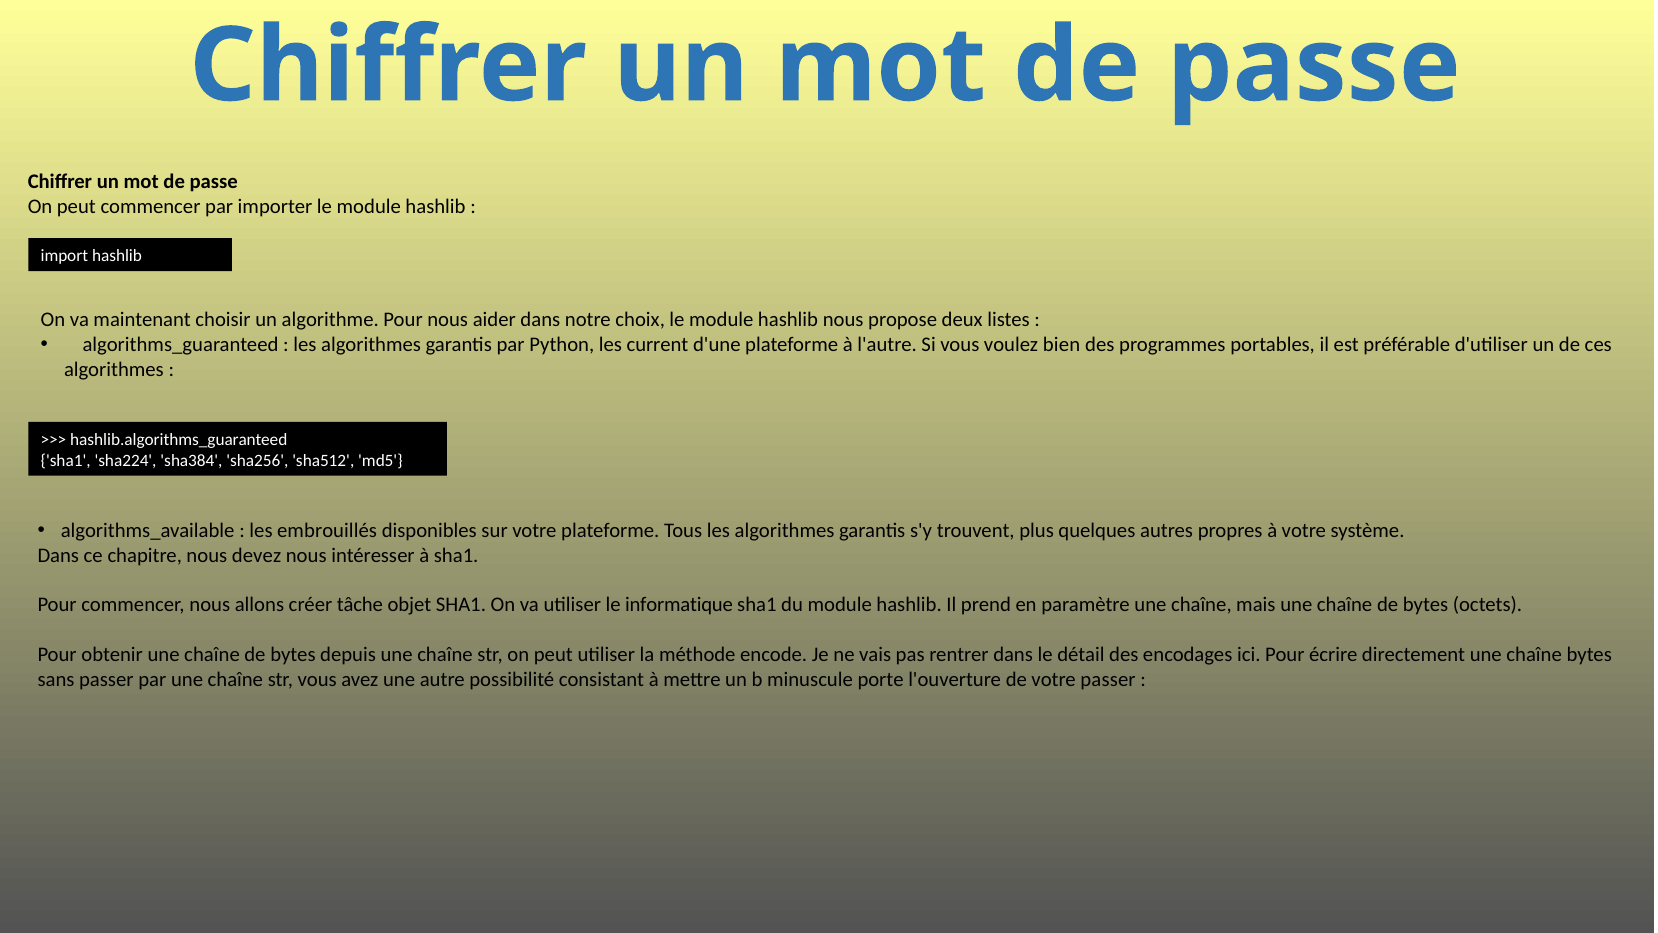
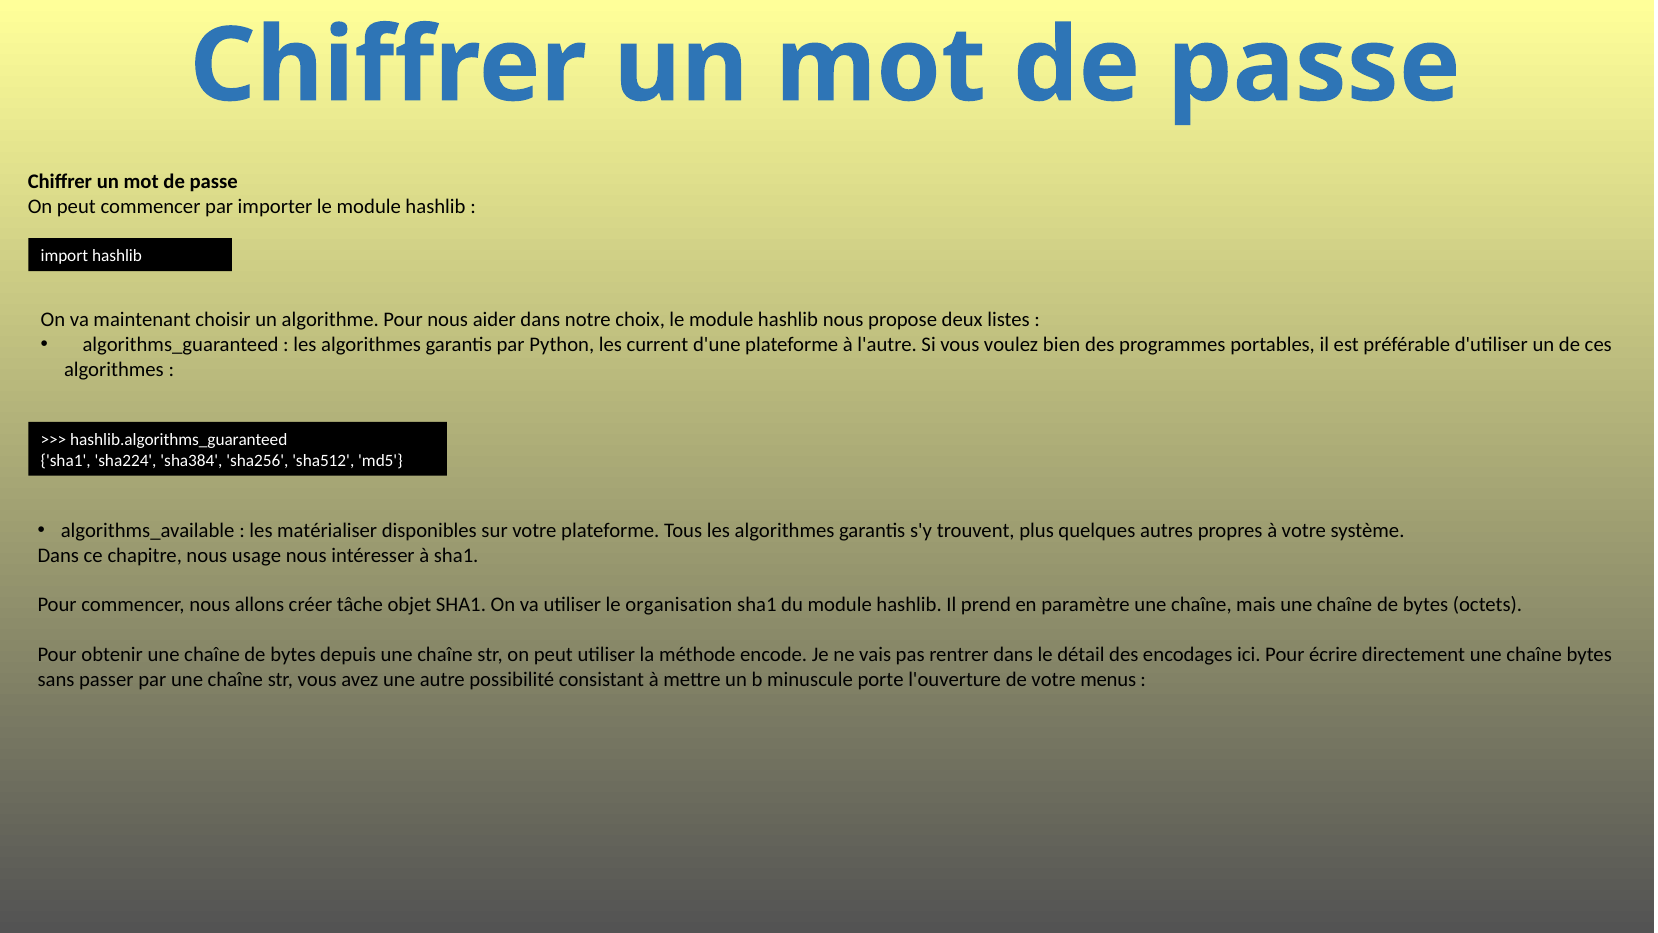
embrouillés: embrouillés -> matérialiser
devez: devez -> usage
informatique: informatique -> organisation
votre passer: passer -> menus
